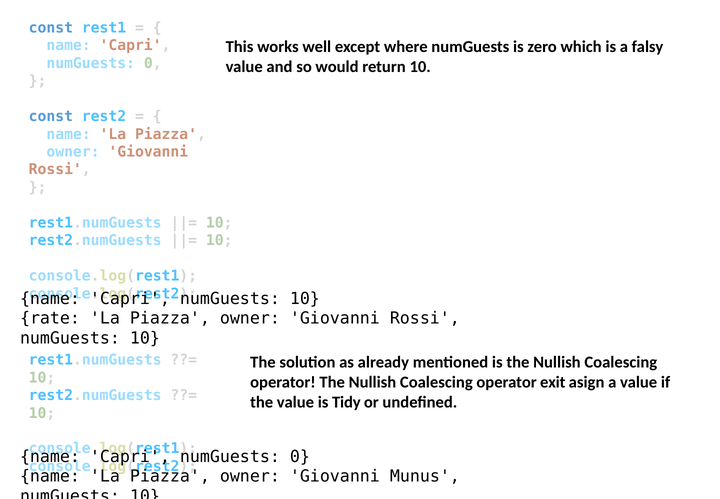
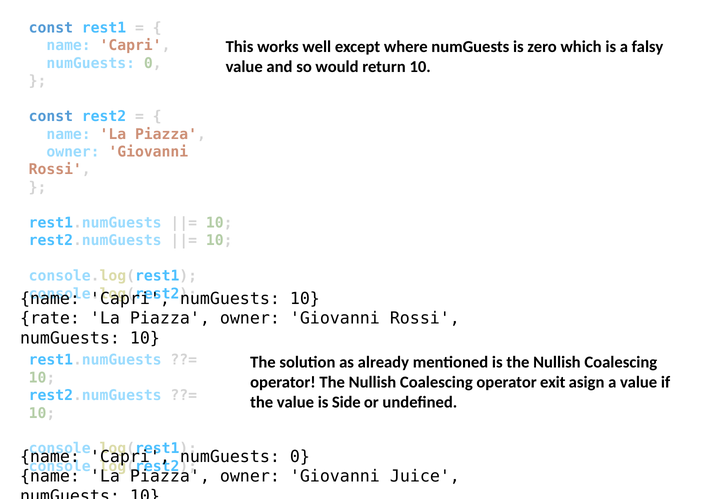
Tidy: Tidy -> Side
Munus: Munus -> Juice
